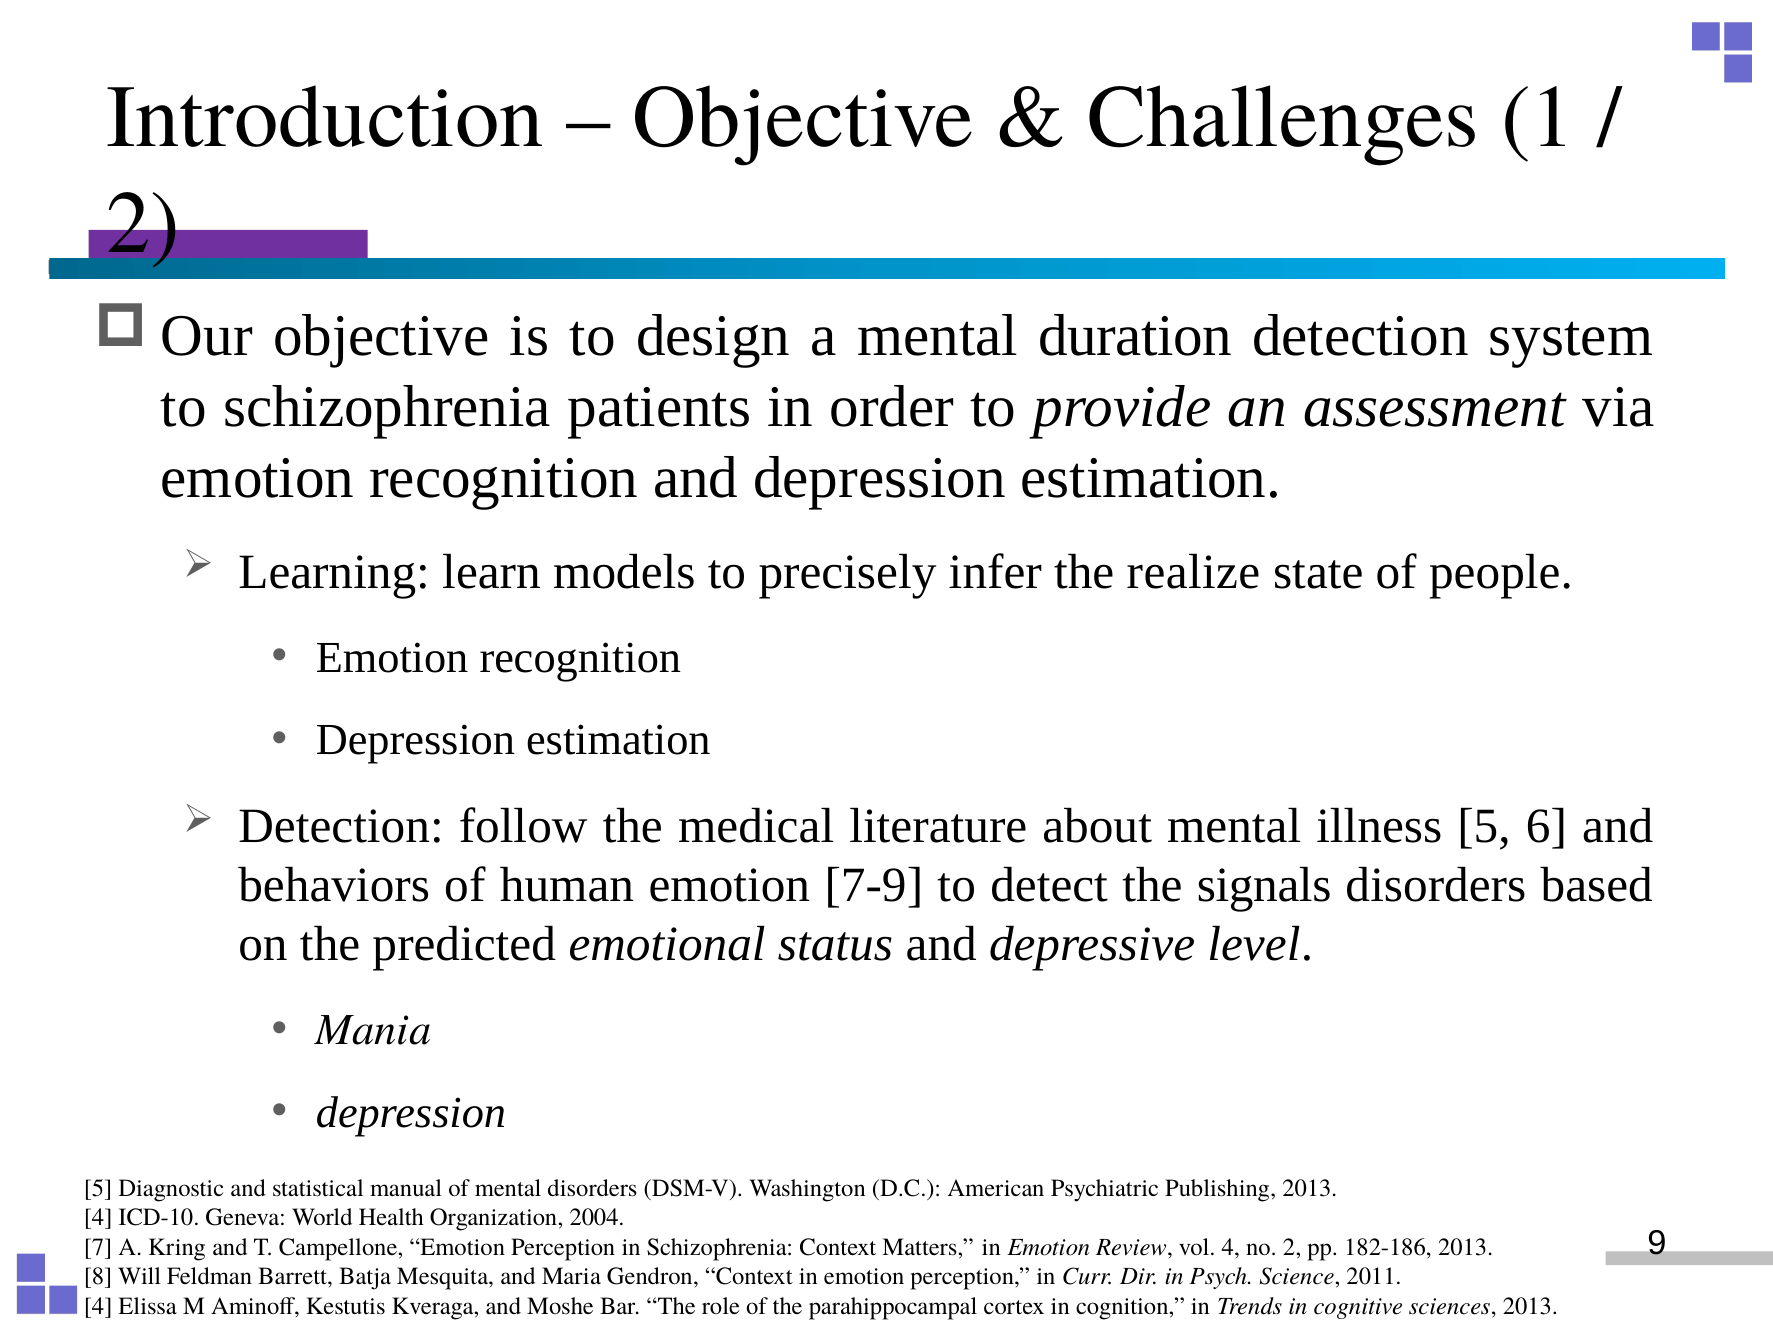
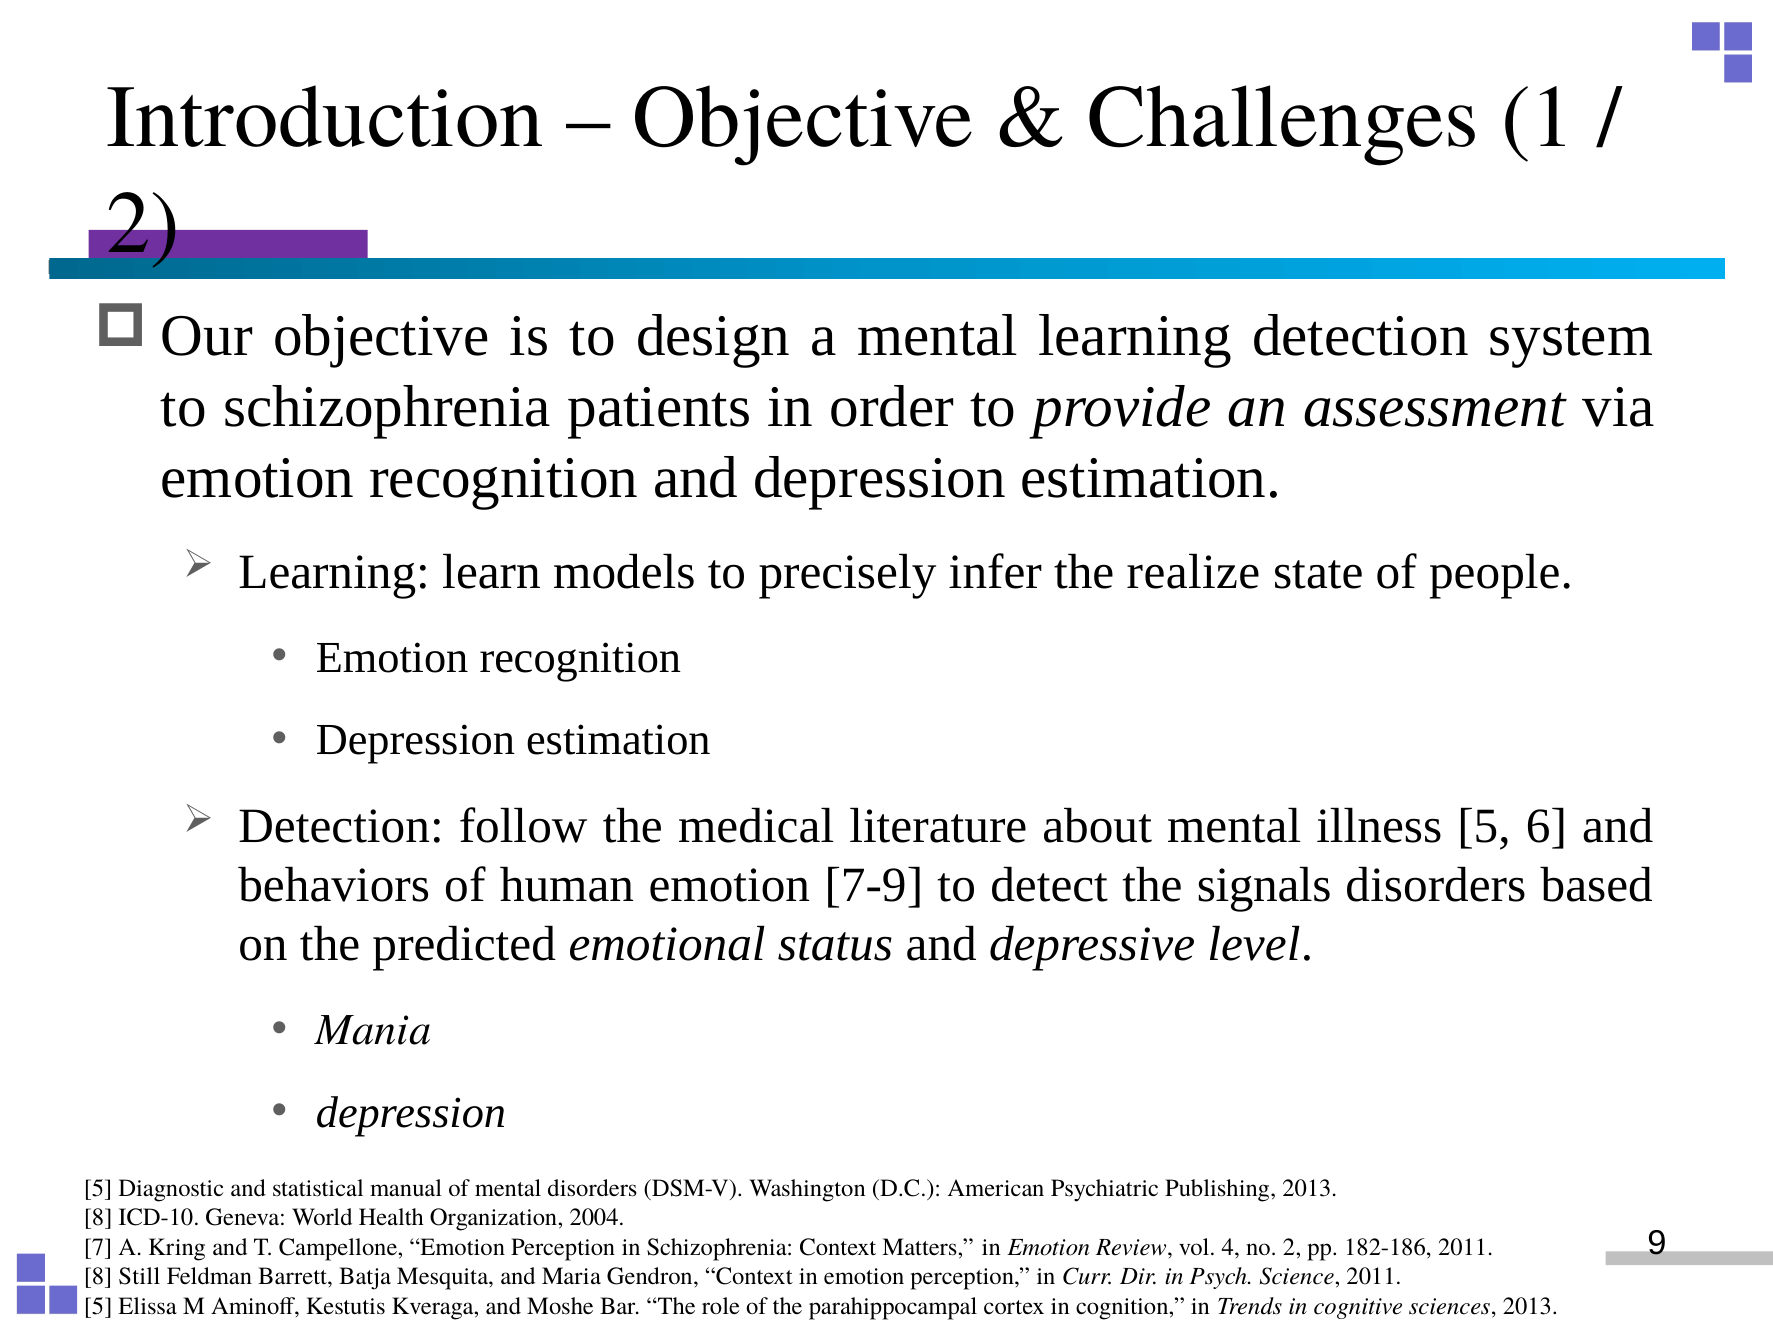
mental duration: duration -> learning
4 at (98, 1217): 4 -> 8
182-186 2013: 2013 -> 2011
Will: Will -> Still
4 at (98, 1306): 4 -> 5
